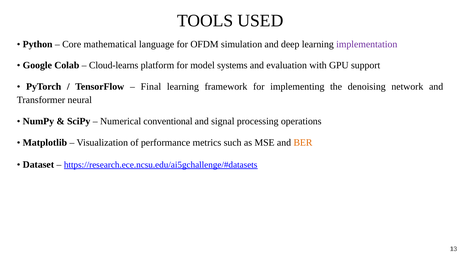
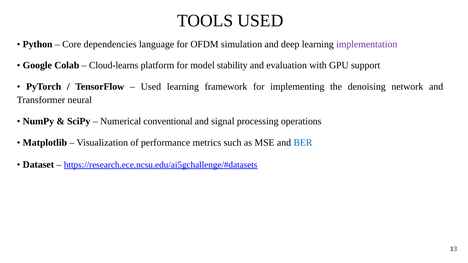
mathematical: mathematical -> dependencies
systems: systems -> stability
Final at (151, 87): Final -> Used
BER colour: orange -> blue
